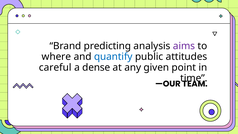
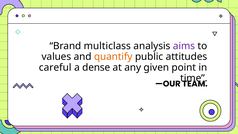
predicting: predicting -> multiclass
where: where -> values
quantify colour: blue -> orange
